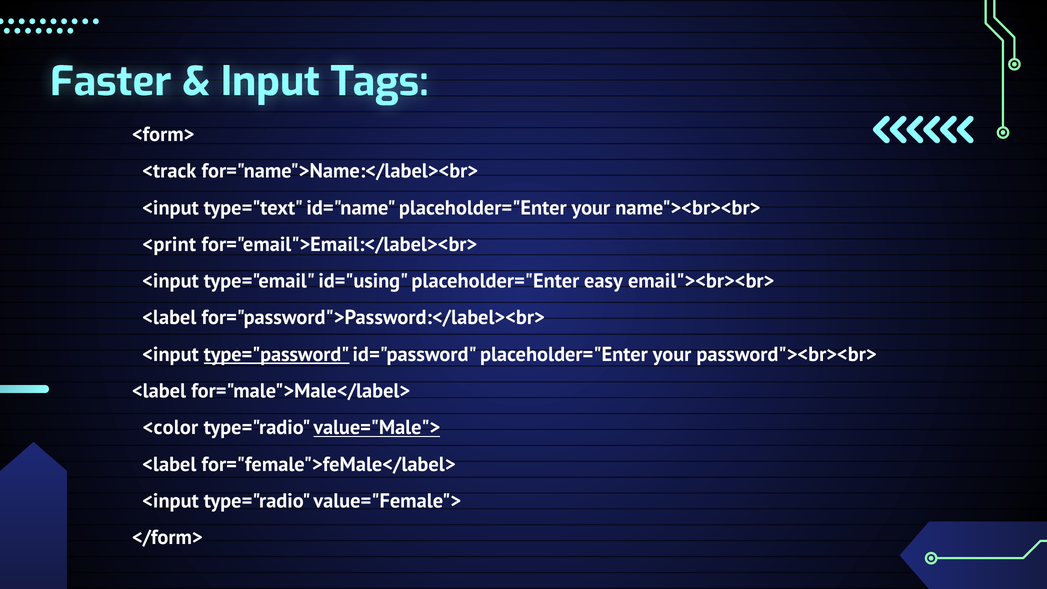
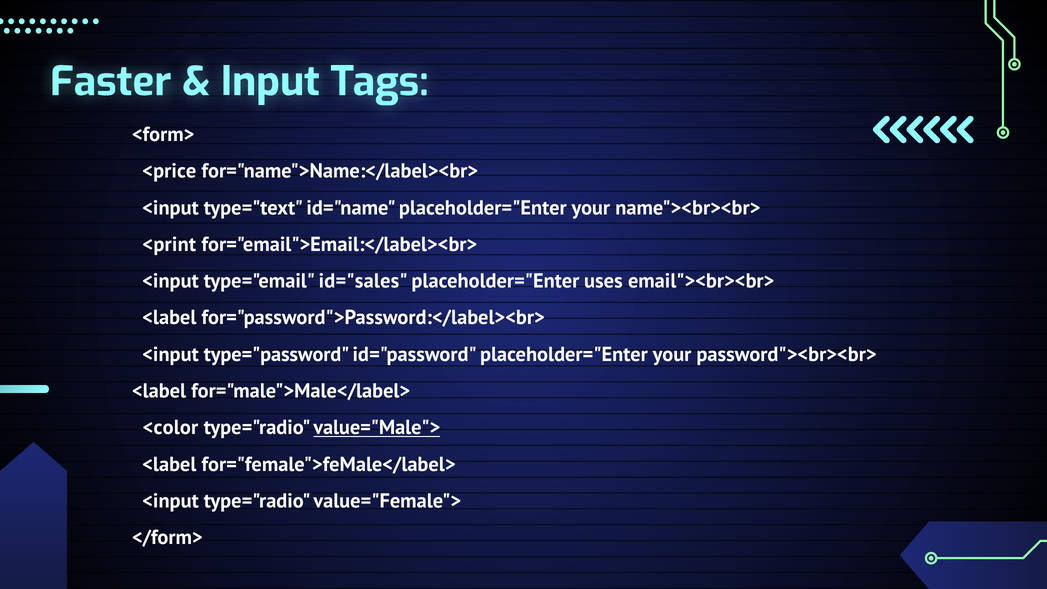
<track: <track -> <price
id="using: id="using -> id="sales
easy: easy -> uses
type="password underline: present -> none
